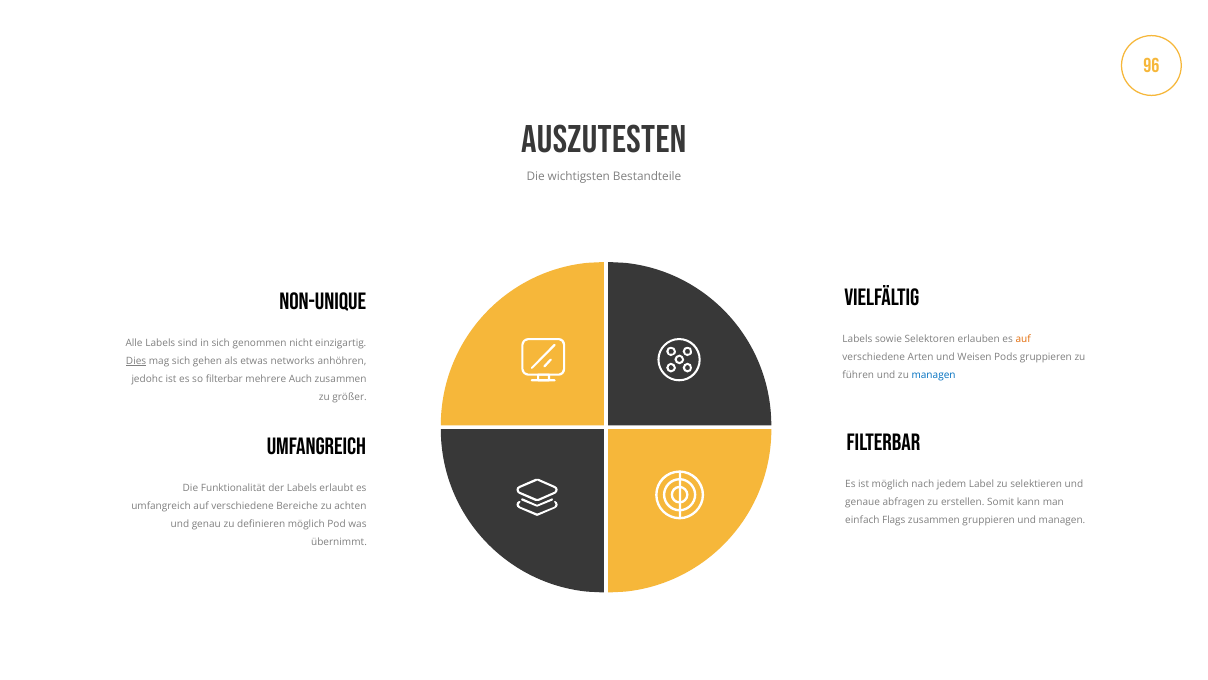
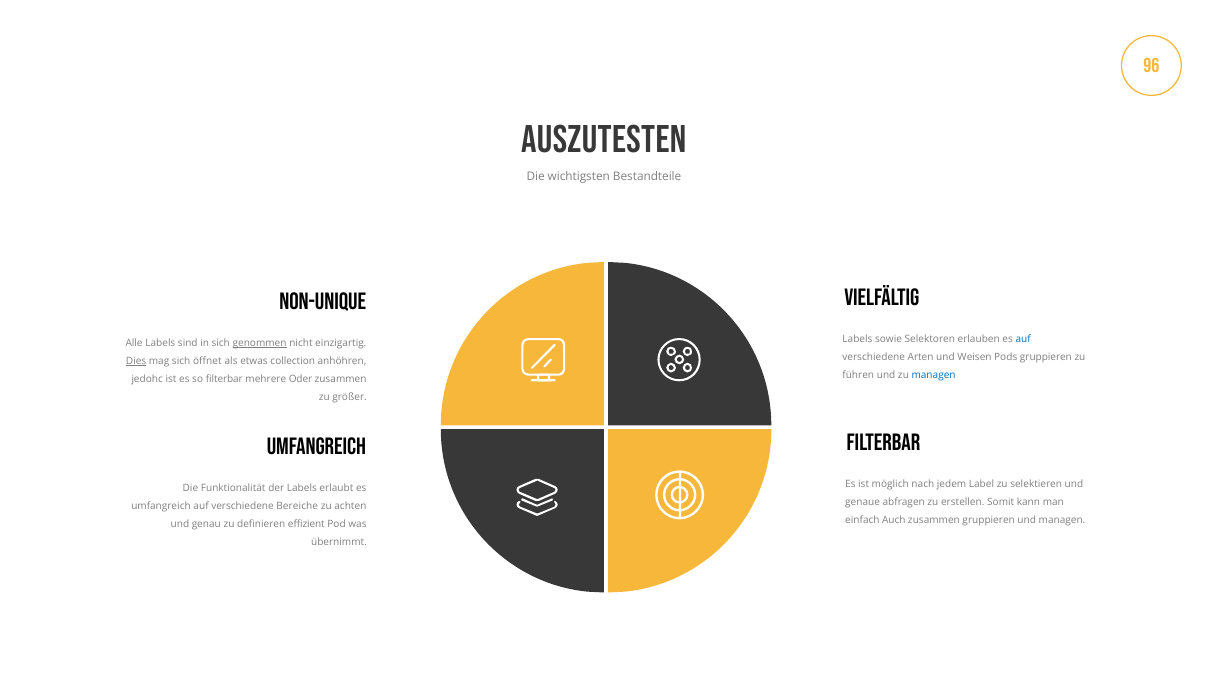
auf at (1023, 339) colour: orange -> blue
genommen underline: none -> present
gehen: gehen -> öffnet
networks: networks -> collection
Auch: Auch -> Oder
Flags: Flags -> Auch
definieren möglich: möglich -> effizient
